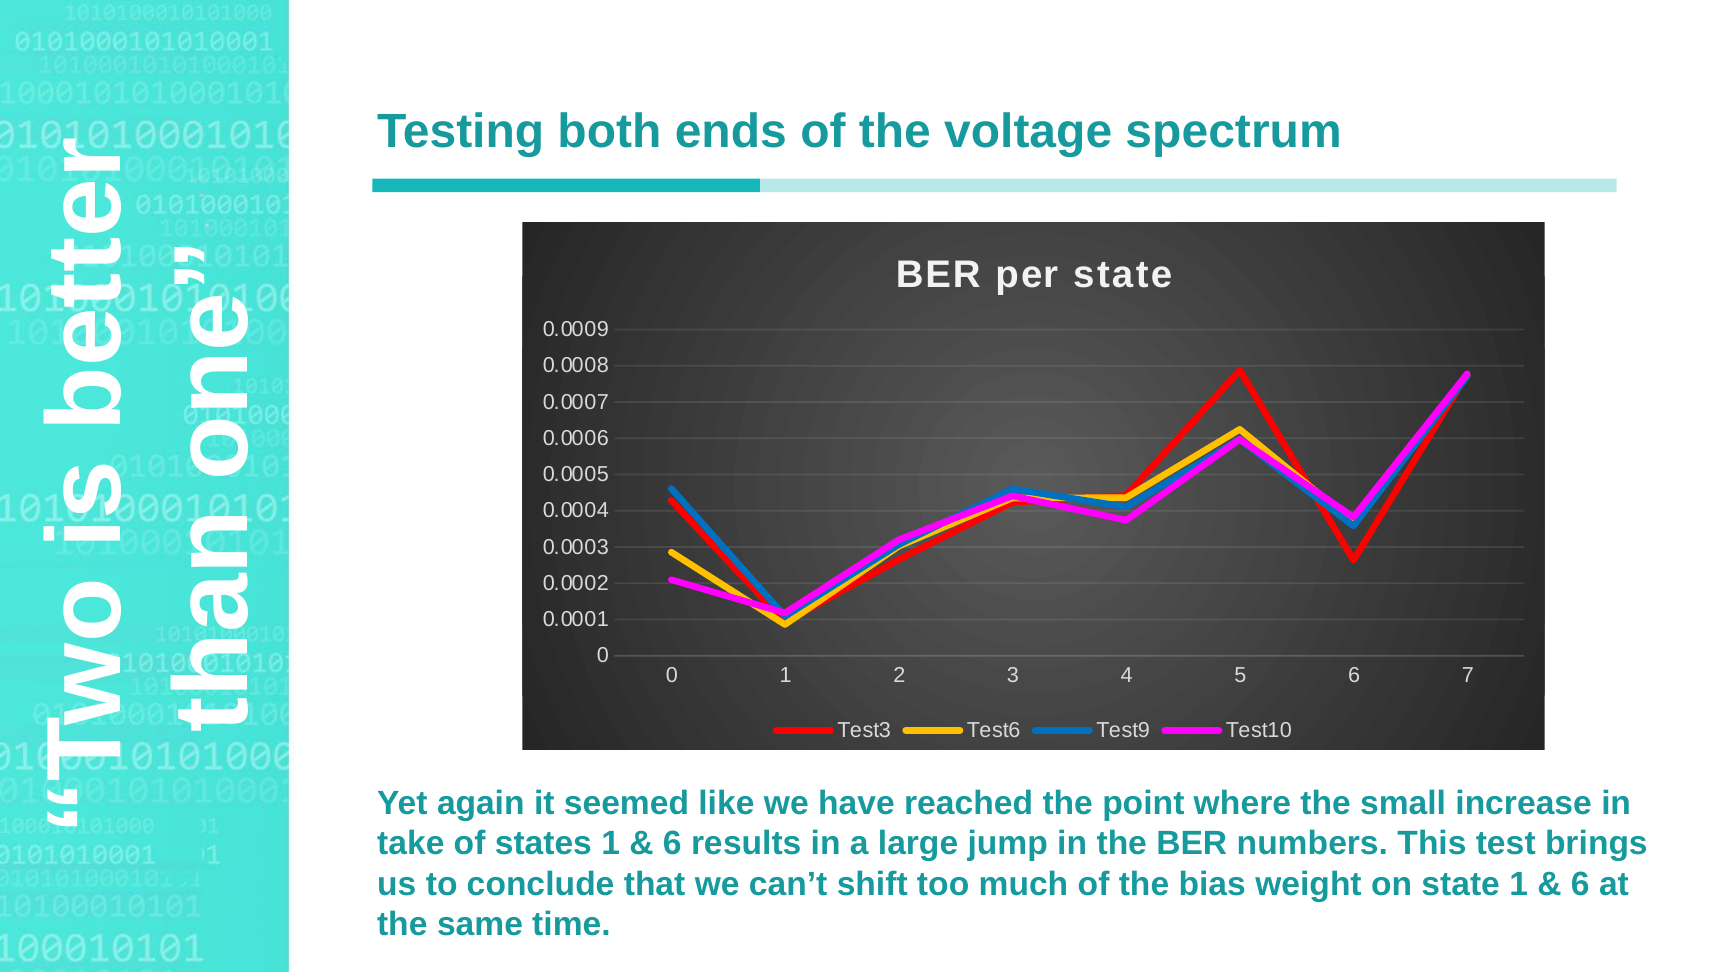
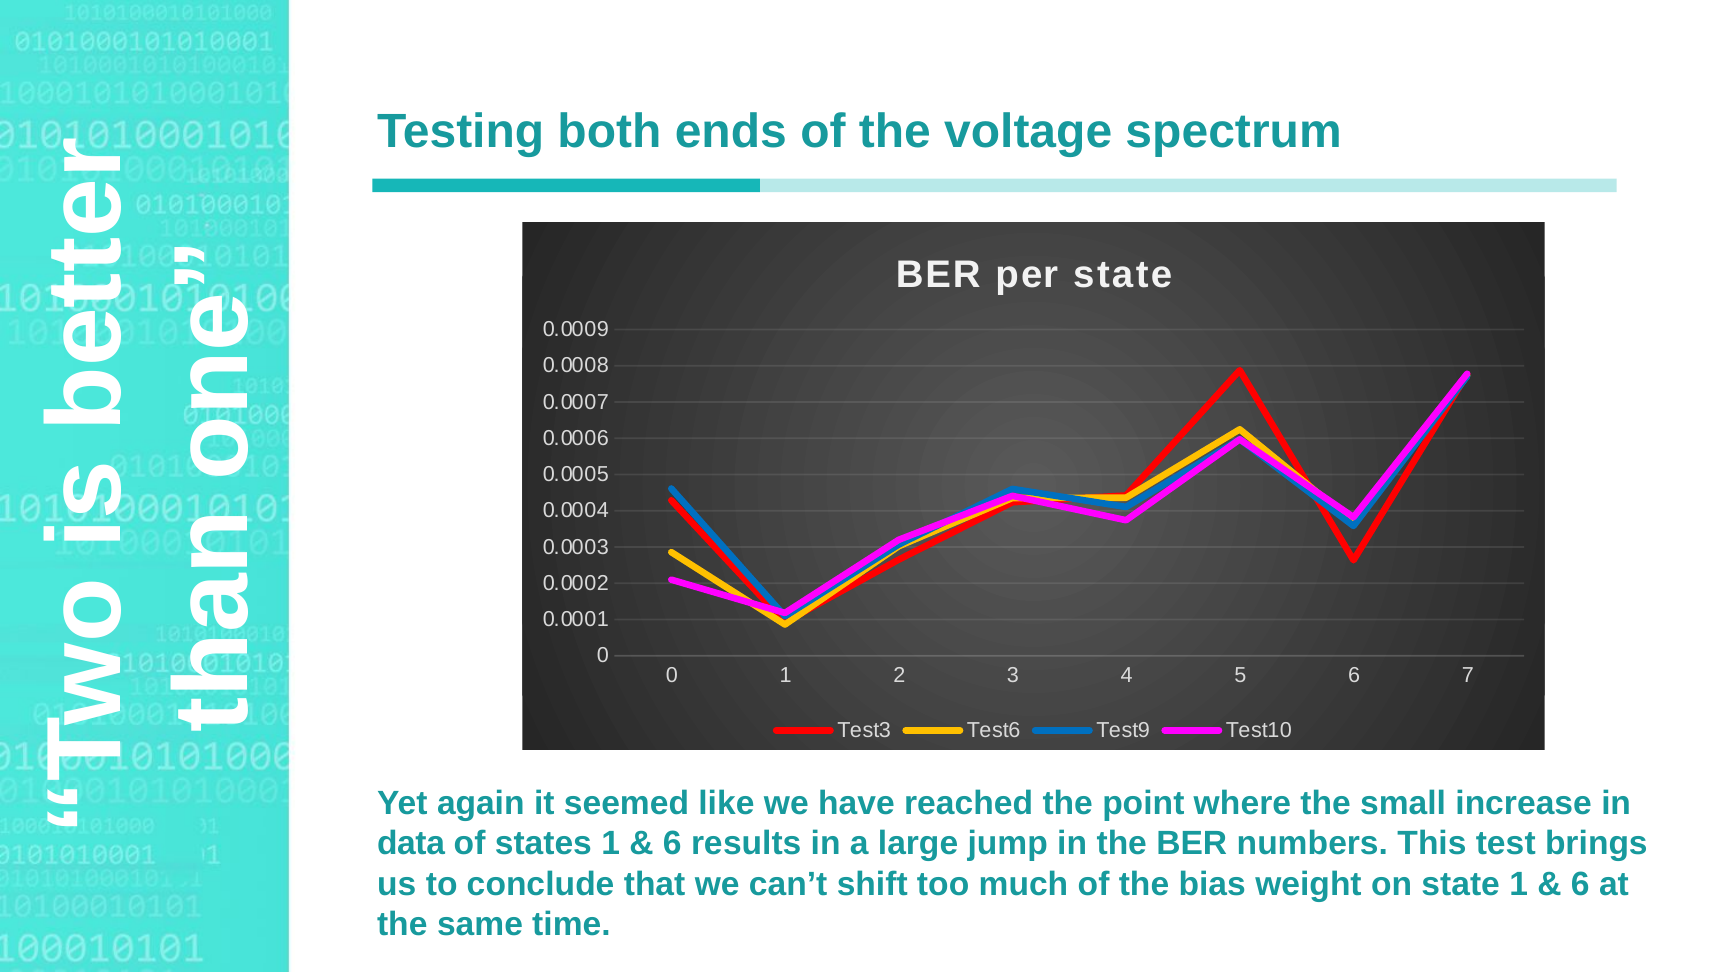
take: take -> data
